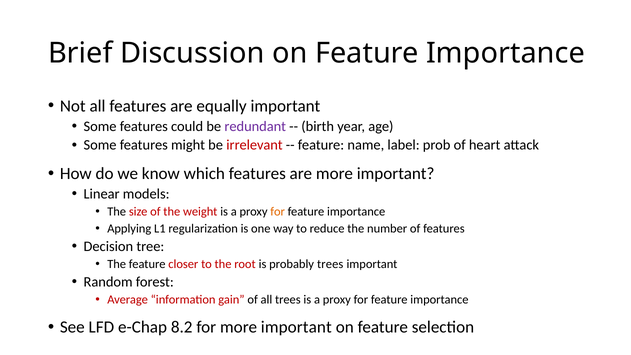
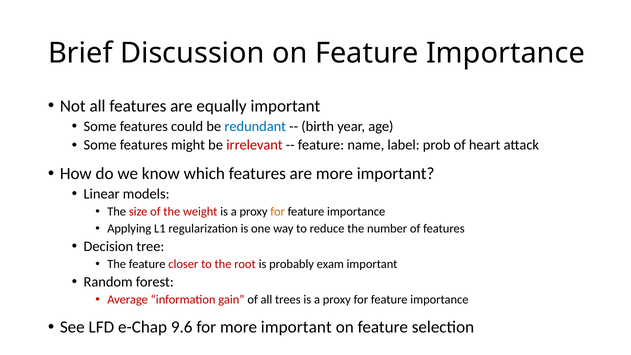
redundant colour: purple -> blue
probably trees: trees -> exam
8.2: 8.2 -> 9.6
